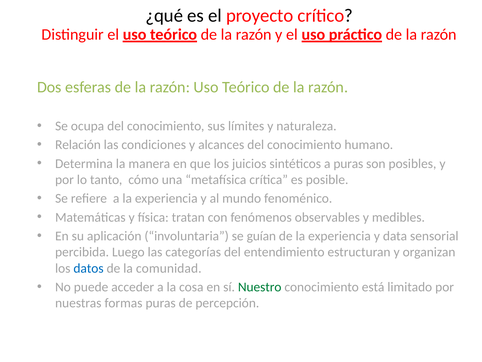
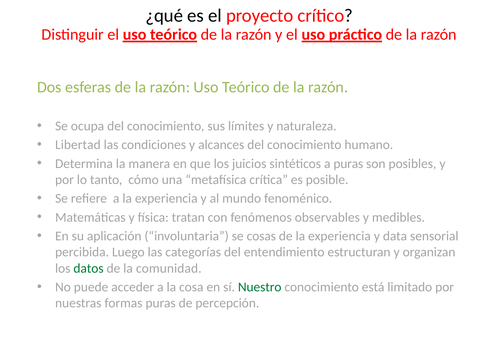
Relación: Relación -> Libertad
guían: guían -> cosas
datos colour: blue -> green
